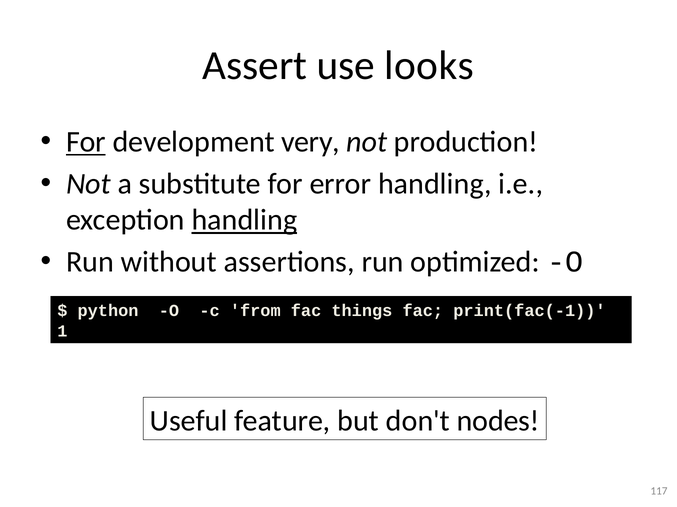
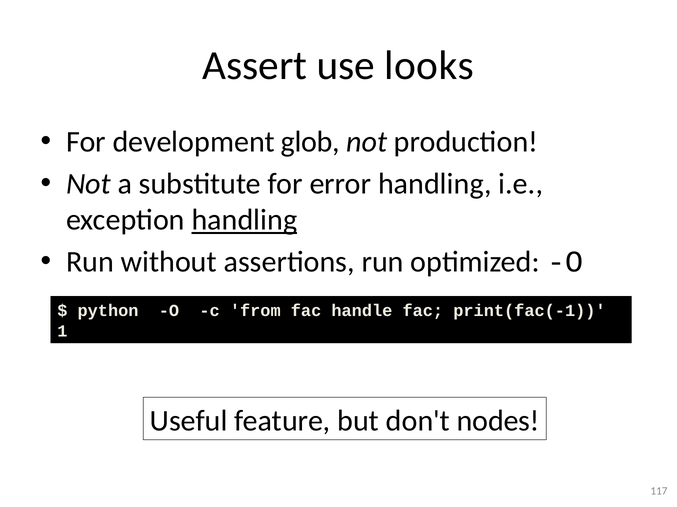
For at (86, 142) underline: present -> none
very: very -> glob
things: things -> handle
